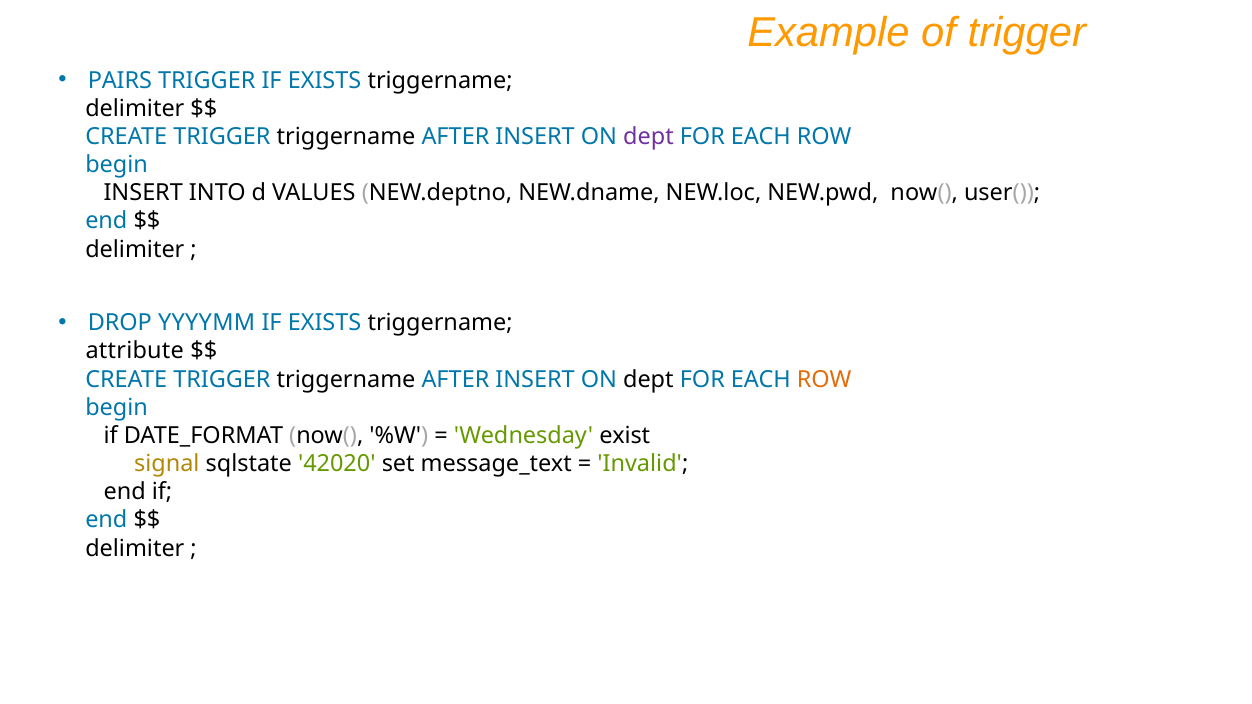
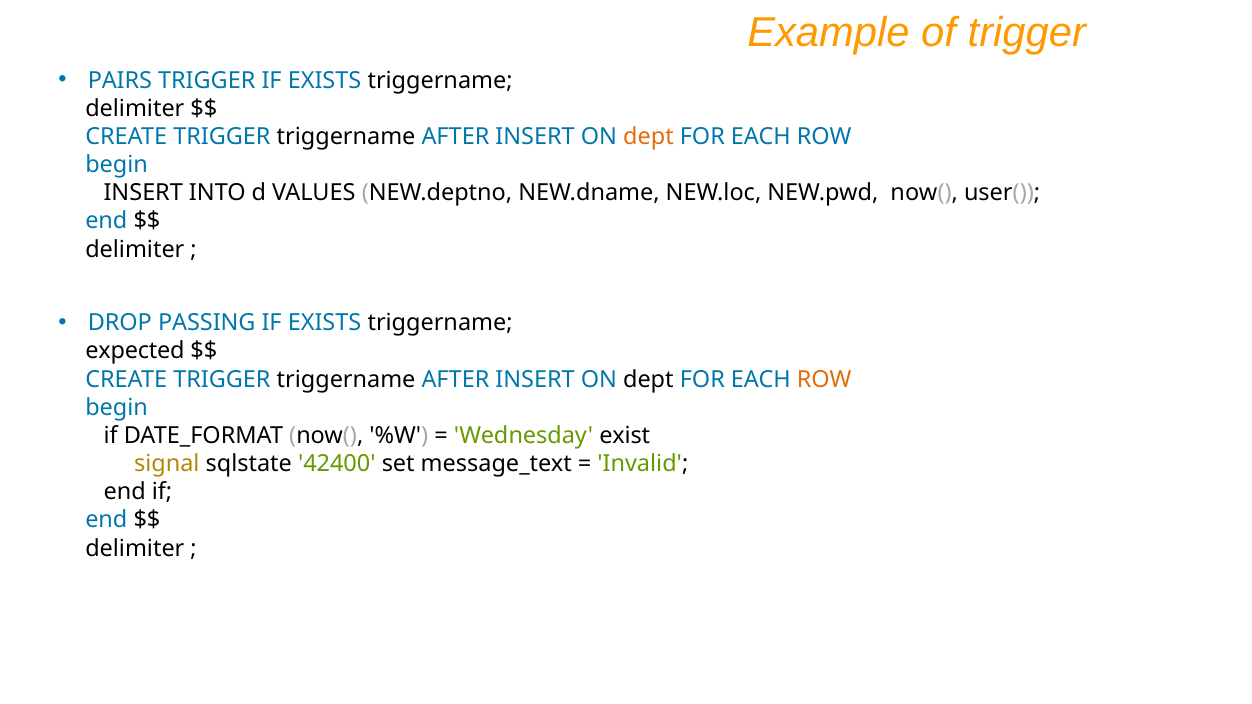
dept at (648, 137) colour: purple -> orange
YYYYMM: YYYYMM -> PASSING
attribute: attribute -> expected
42020: 42020 -> 42400
